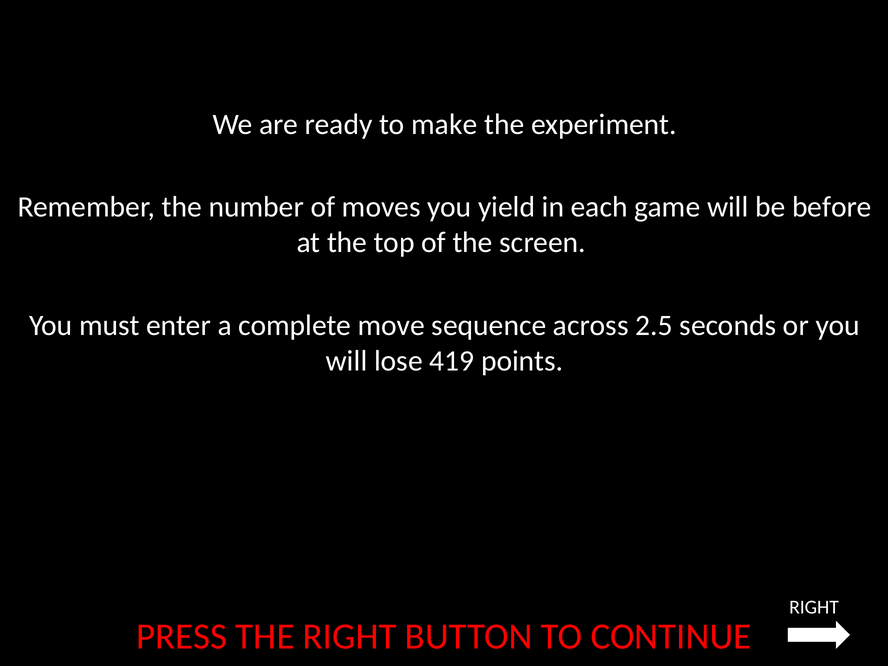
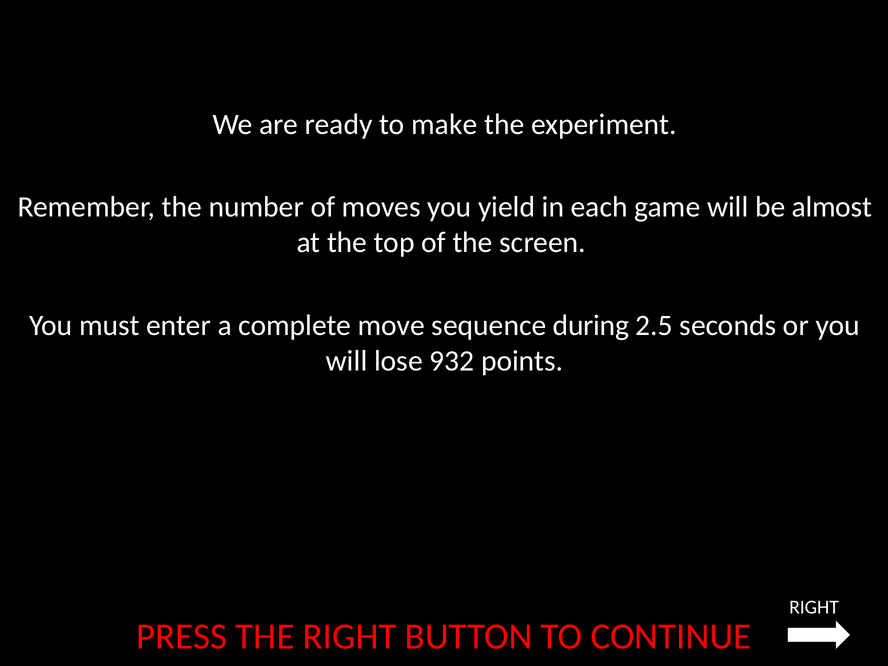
before: before -> almost
across: across -> during
419: 419 -> 932
